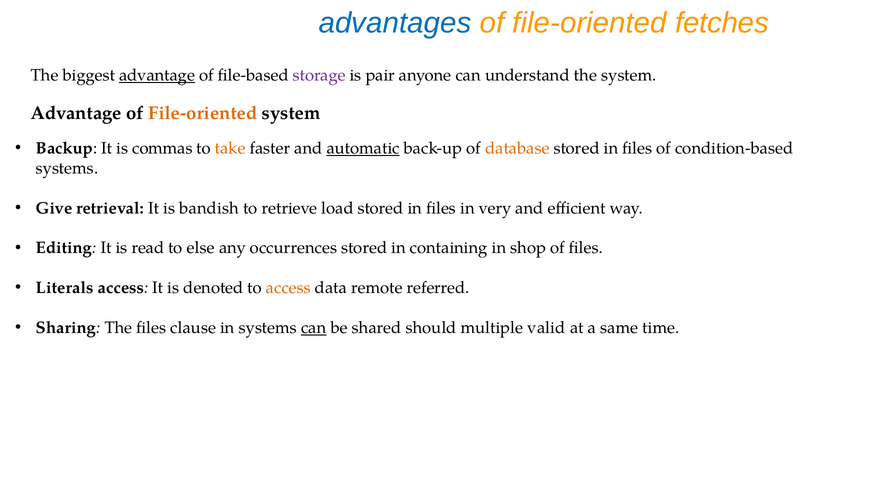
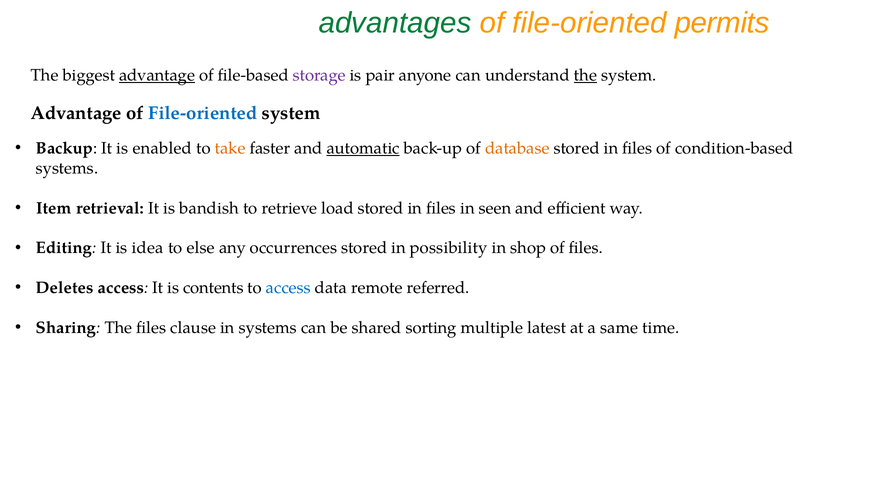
advantages colour: blue -> green
fetches: fetches -> permits
the at (585, 75) underline: none -> present
File-oriented at (203, 113) colour: orange -> blue
commas: commas -> enabled
Give: Give -> Item
very: very -> seen
read: read -> idea
containing: containing -> possibility
Literals: Literals -> Deletes
denoted: denoted -> contents
access at (288, 288) colour: orange -> blue
can at (314, 328) underline: present -> none
should: should -> sorting
valid: valid -> latest
